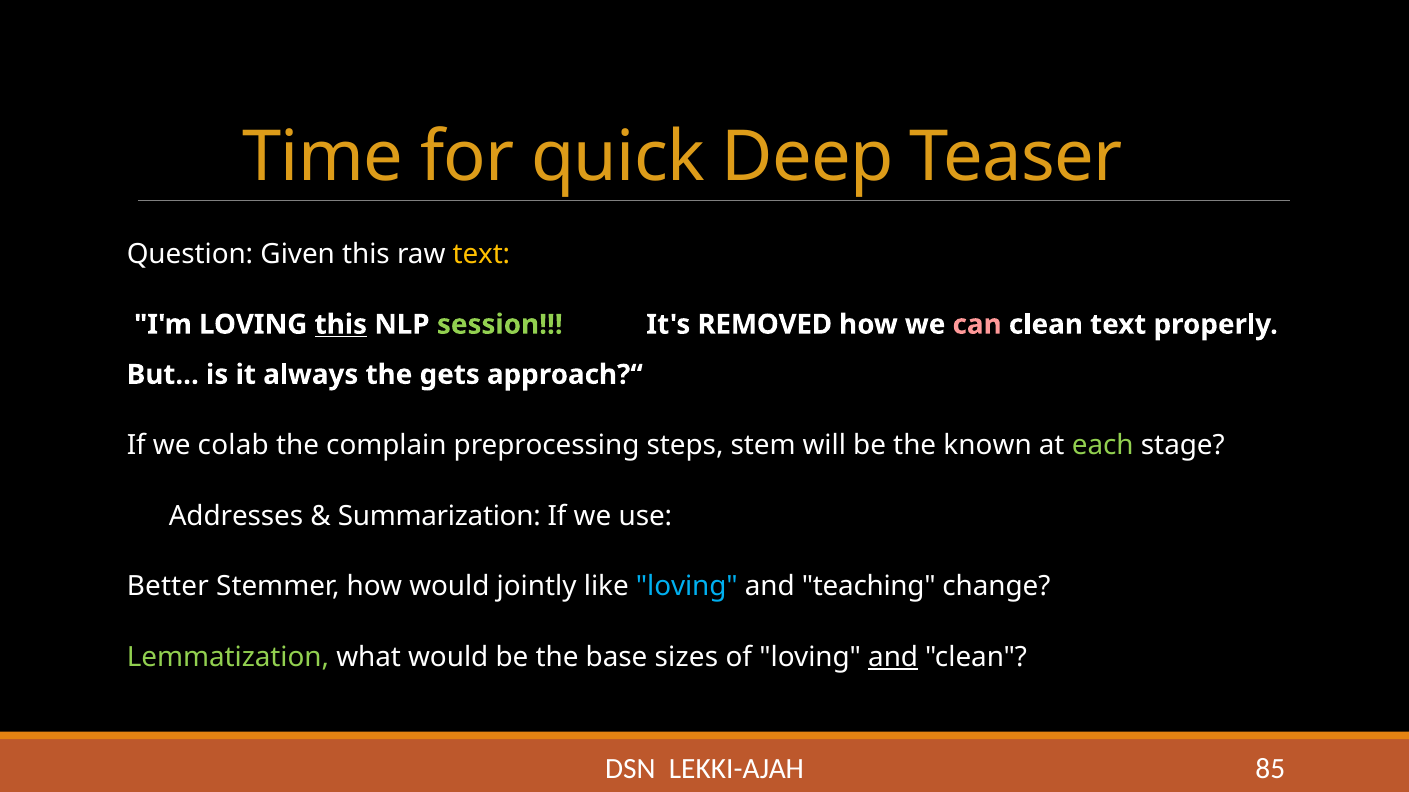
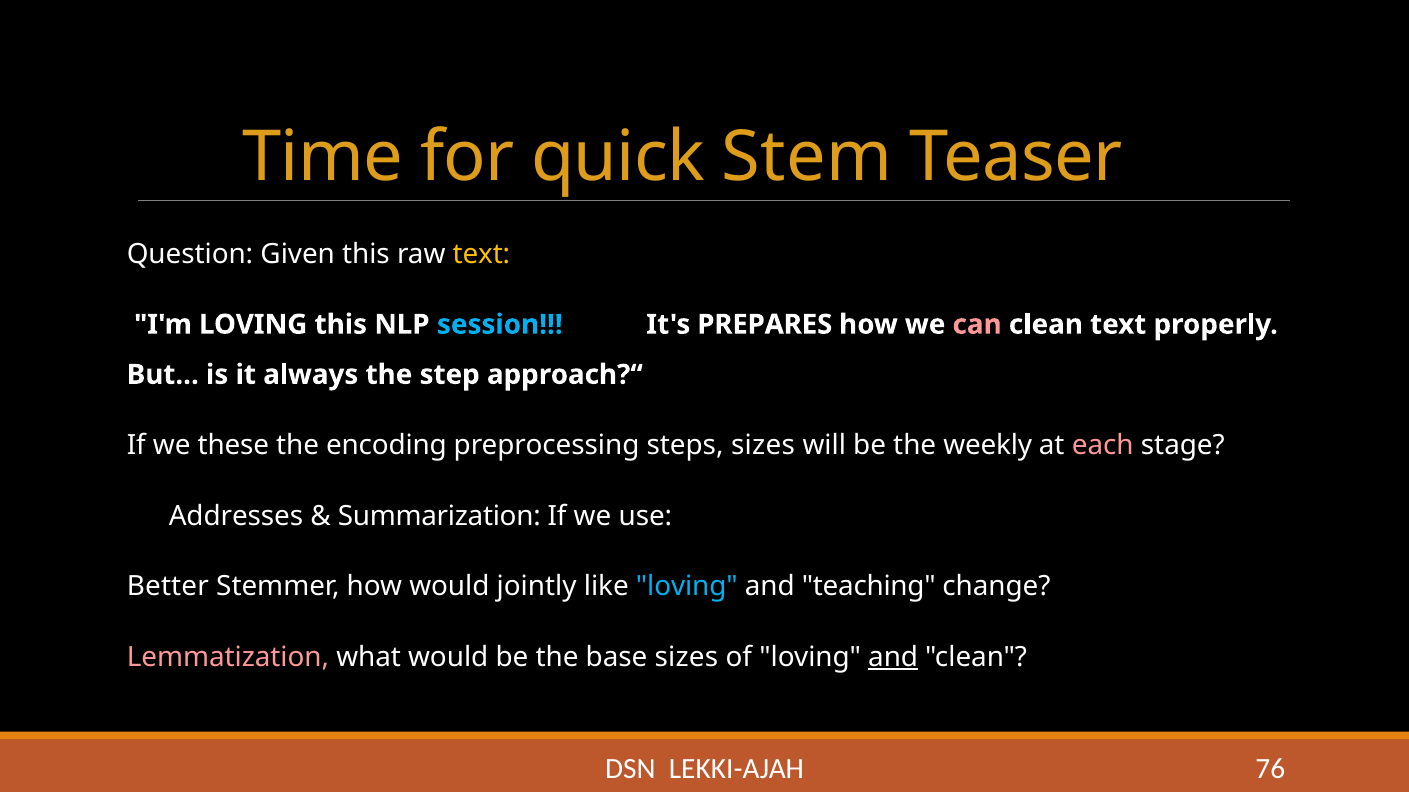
Deep: Deep -> Stem
this at (341, 325) underline: present -> none
session colour: light green -> light blue
REMOVED: REMOVED -> PREPARES
gets: gets -> step
colab: colab -> these
complain: complain -> encoding
steps stem: stem -> sizes
known: known -> weekly
each colour: light green -> pink
Lemmatization colour: light green -> pink
85: 85 -> 76
